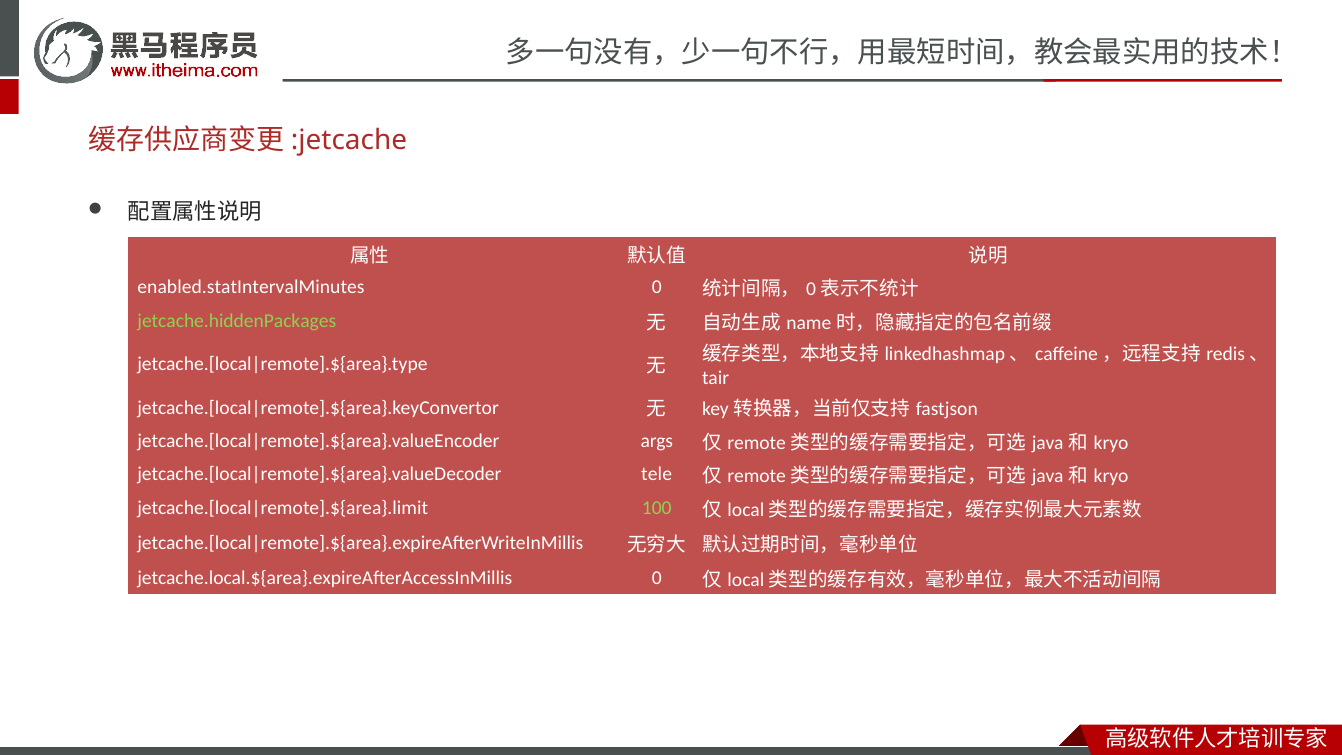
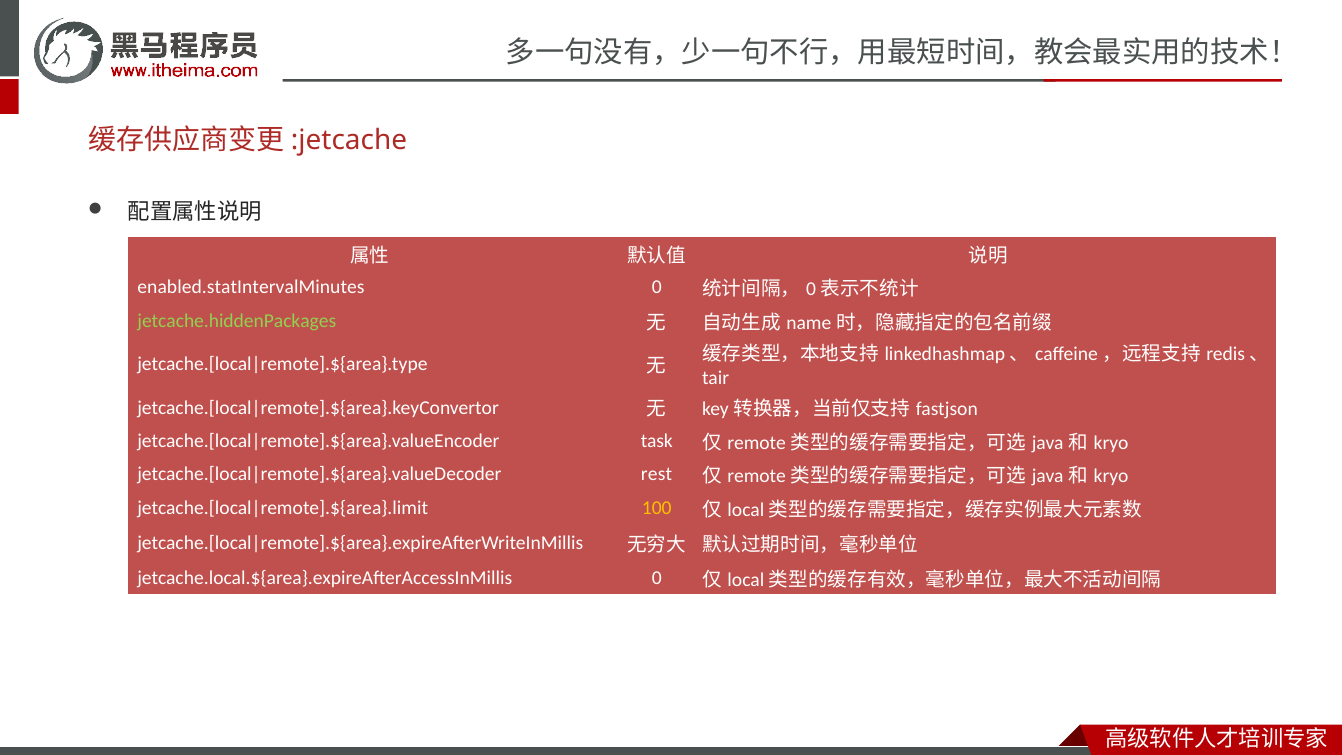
args: args -> task
tele: tele -> rest
100 colour: light green -> yellow
